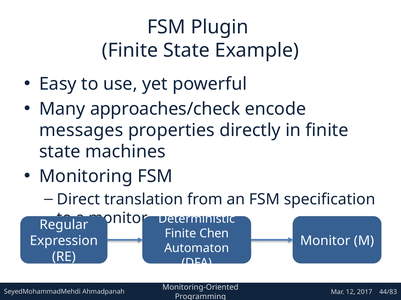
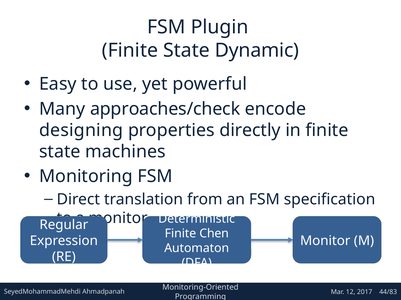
Example: Example -> Dynamic
messages: messages -> designing
